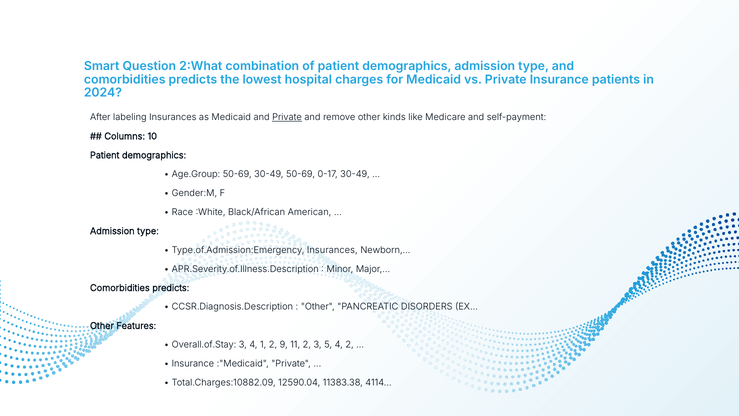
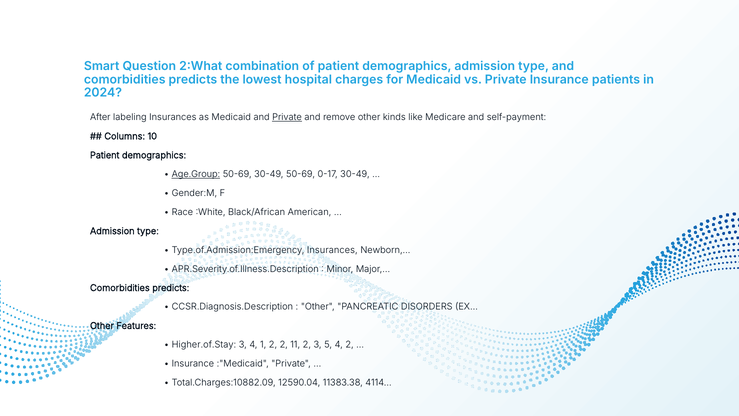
Age.Group underline: none -> present
Overall.of.Stay: Overall.of.Stay -> Higher.of.Stay
2 9: 9 -> 2
